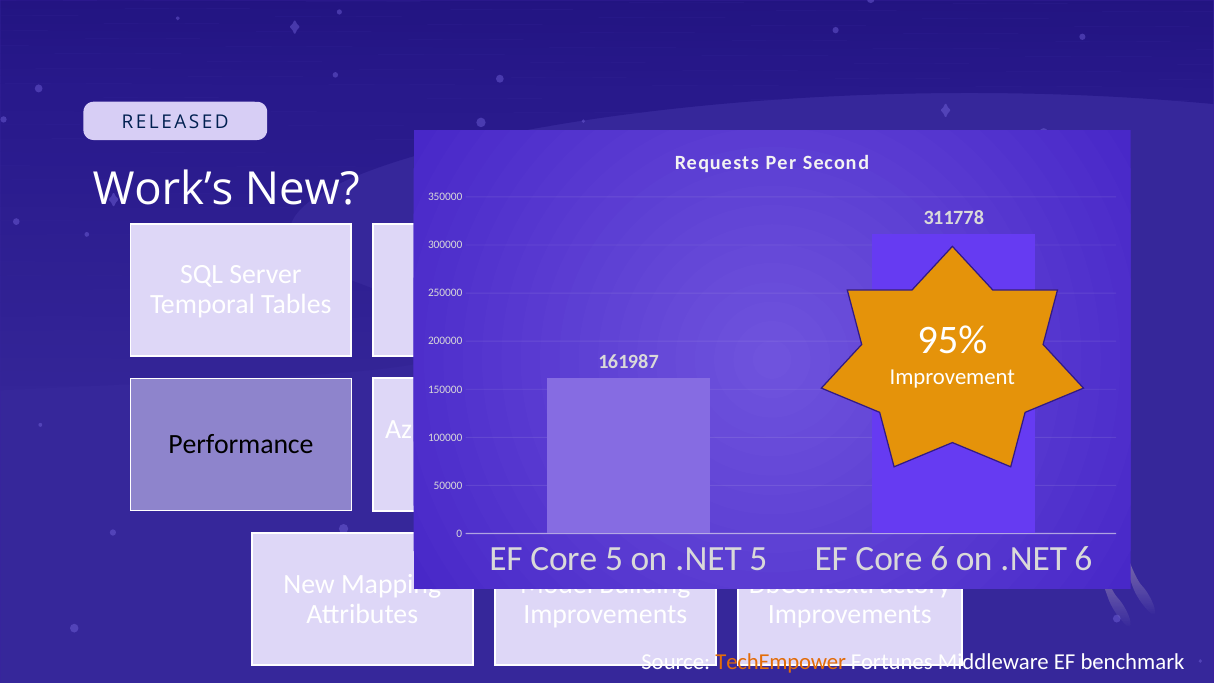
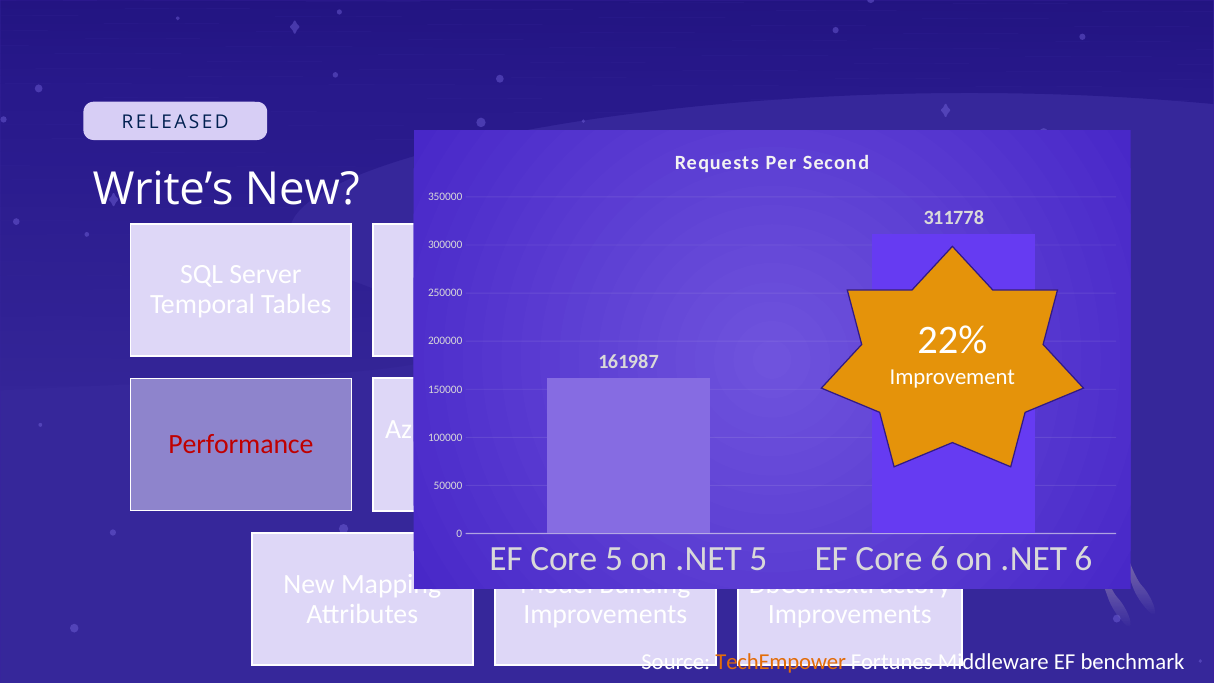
Work’s: Work’s -> Write’s
95%: 95% -> 22%
Performance colour: black -> red
